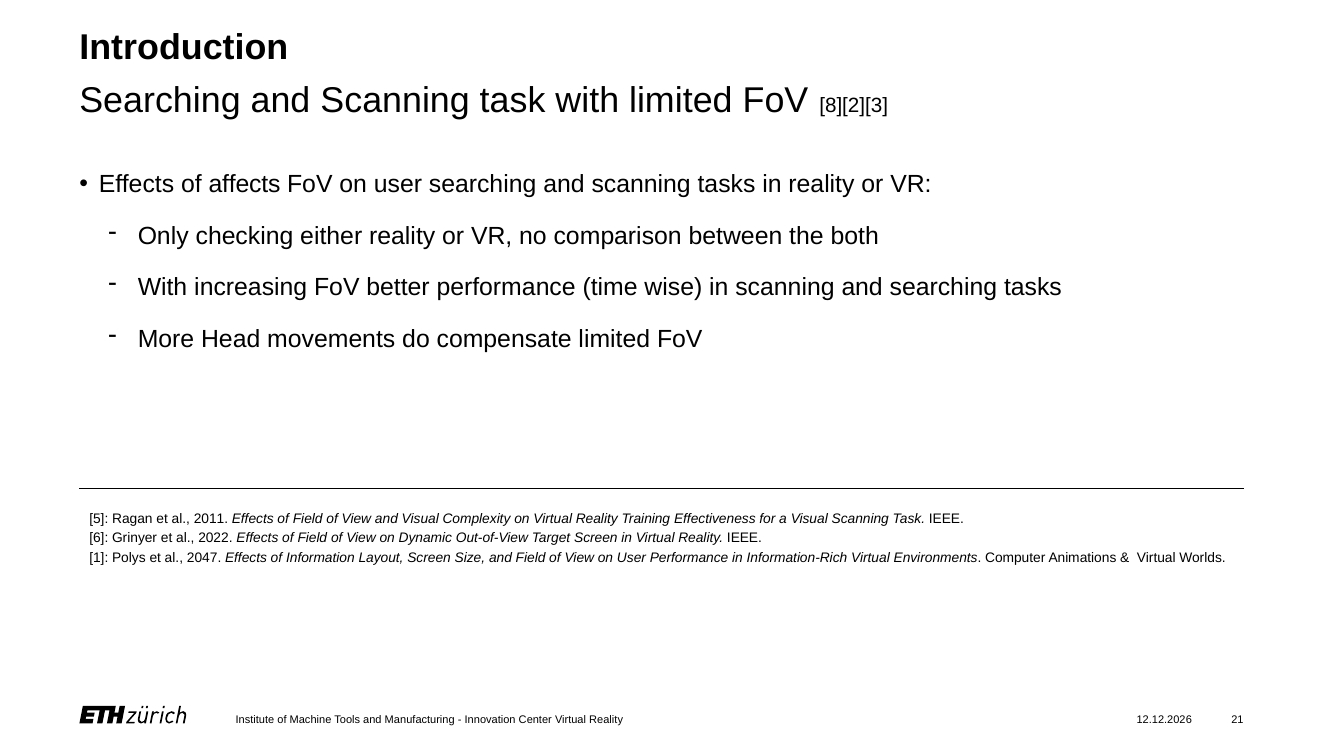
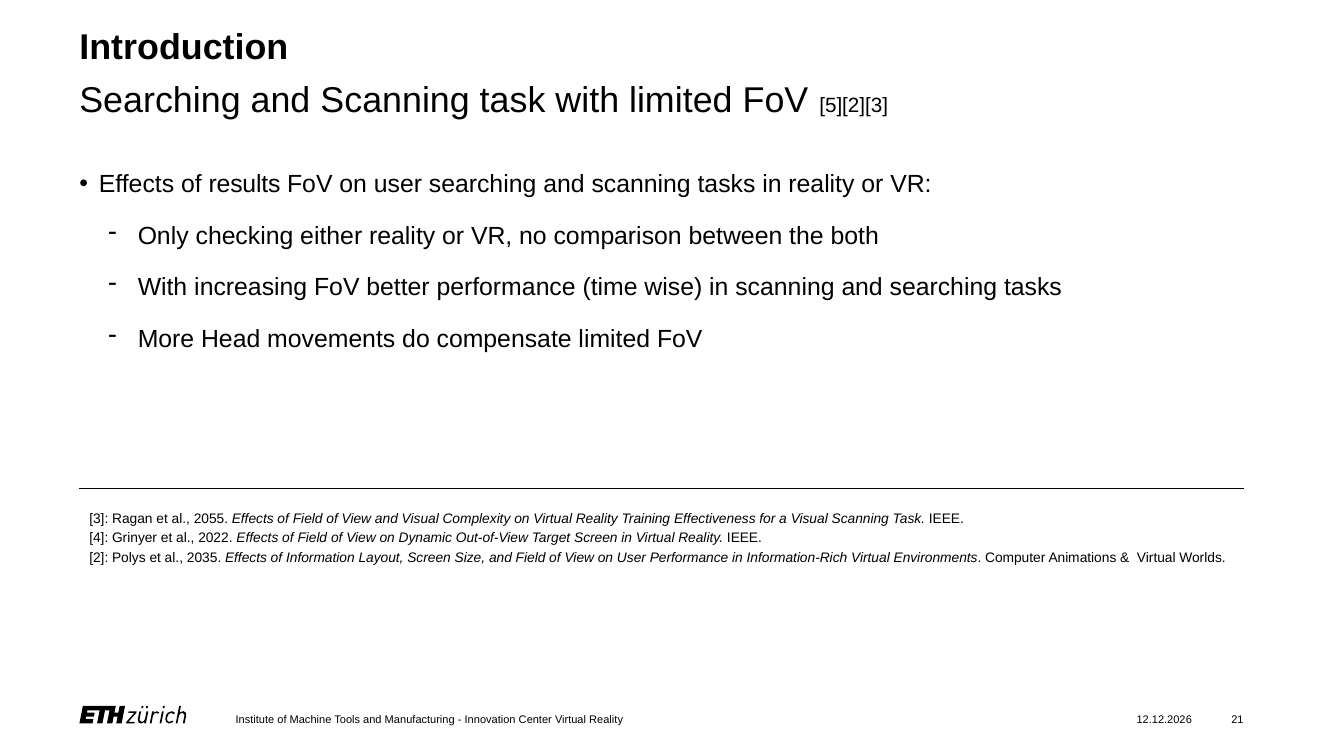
8][2][3: 8][2][3 -> 5][2][3
affects: affects -> results
5: 5 -> 3
2011: 2011 -> 2055
6: 6 -> 4
1: 1 -> 2
2047: 2047 -> 2035
